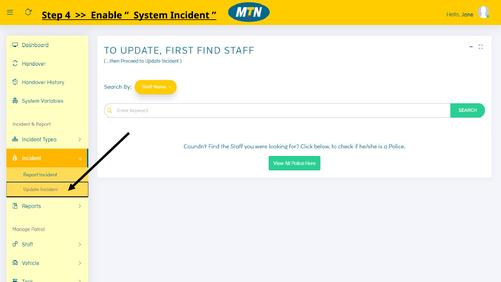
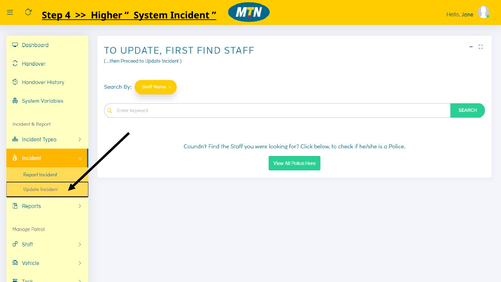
Enable: Enable -> Higher
